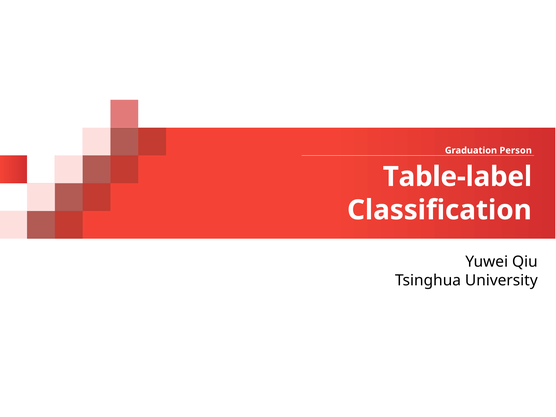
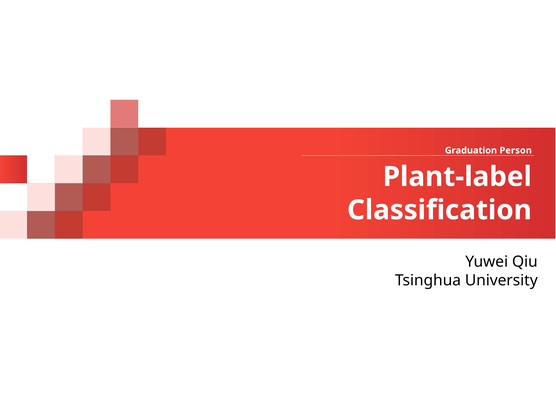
Table-label: Table-label -> Plant-label
